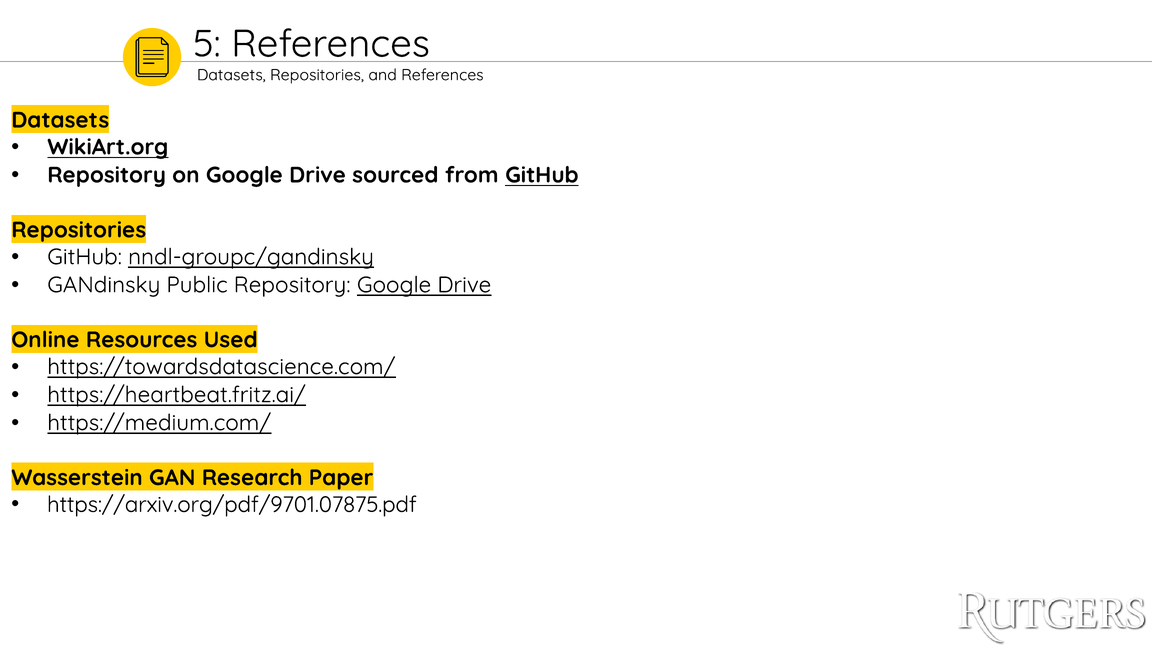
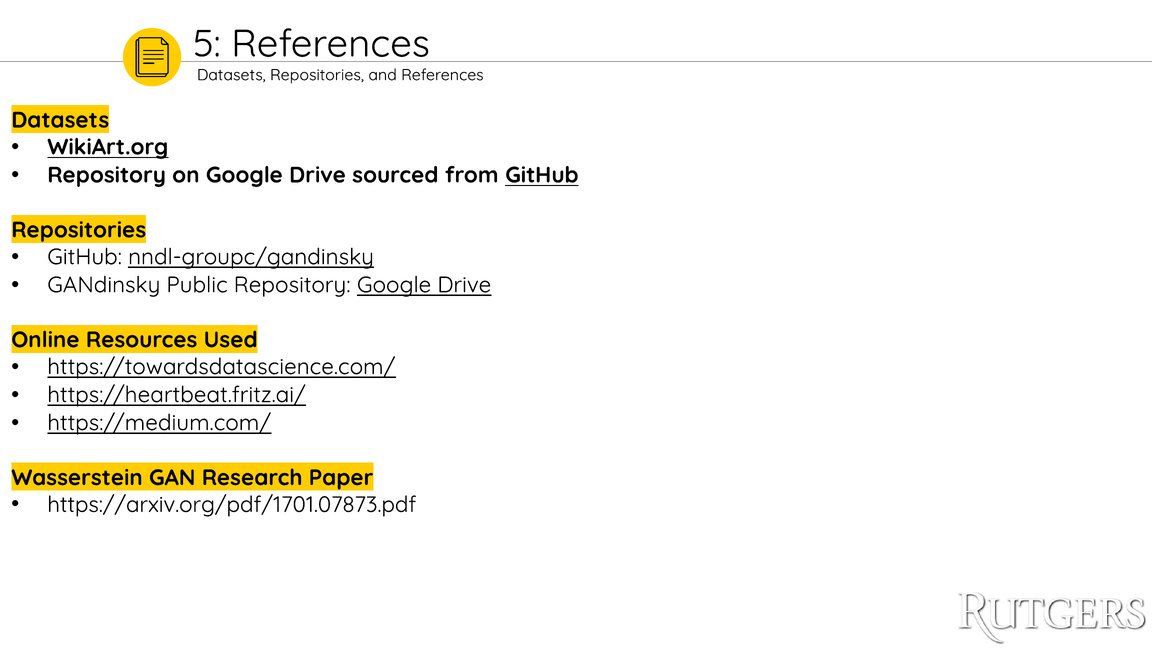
https://arxiv.org/pdf/9701.07875.pdf: https://arxiv.org/pdf/9701.07875.pdf -> https://arxiv.org/pdf/1701.07873.pdf
